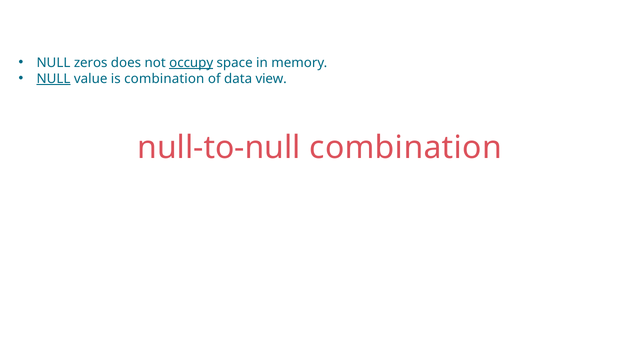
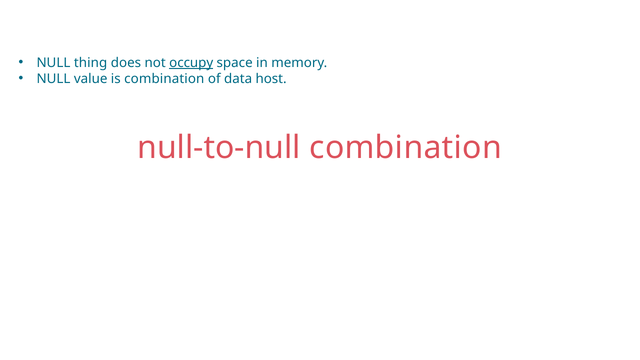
zeros: zeros -> thing
NULL at (53, 79) underline: present -> none
view: view -> host
